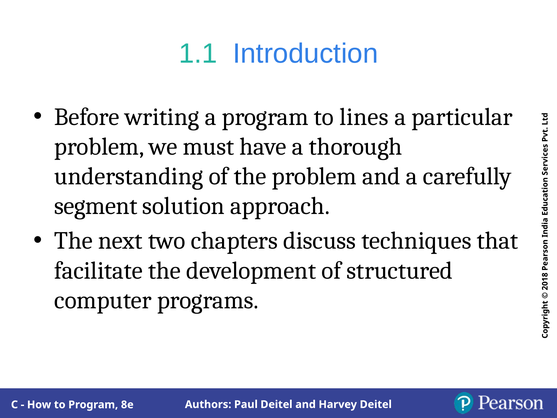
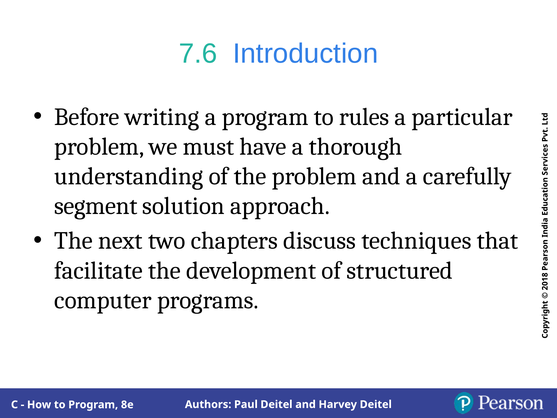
1.1: 1.1 -> 7.6
lines: lines -> rules
